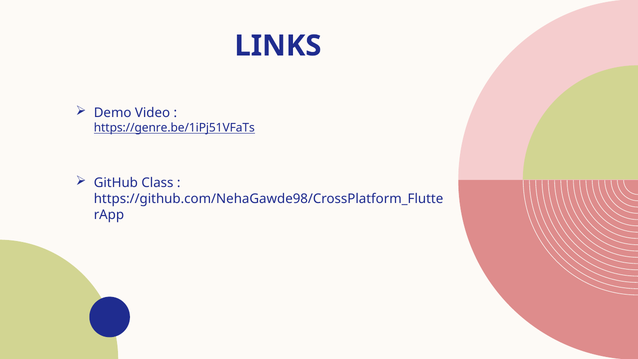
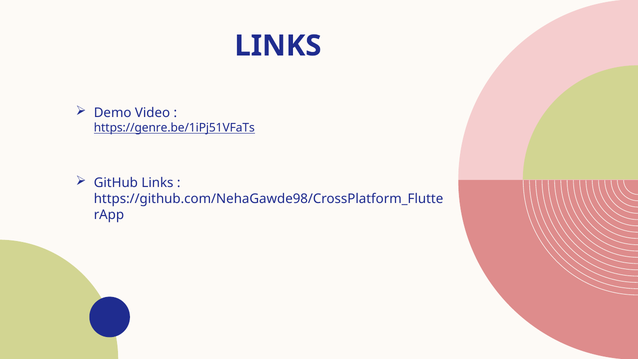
GitHub Class: Class -> Links
